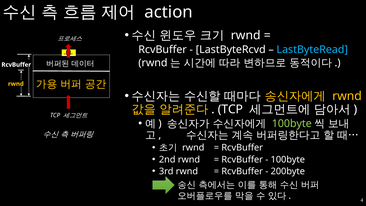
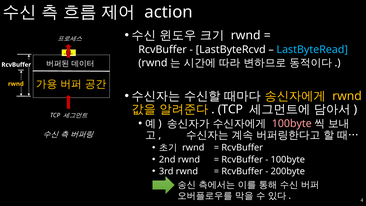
100byte at (292, 124) colour: light green -> pink
